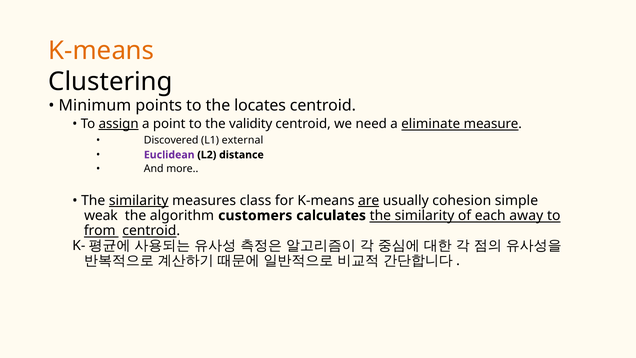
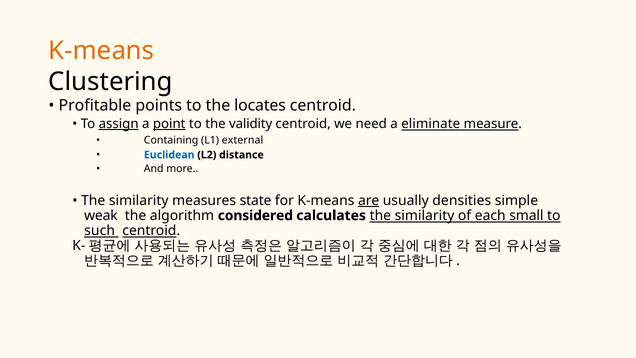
Minimum: Minimum -> Profitable
point underline: none -> present
Discovered: Discovered -> Containing
Euclidean colour: purple -> blue
similarity at (139, 200) underline: present -> none
class: class -> state
cohesion: cohesion -> densities
customers: customers -> considered
away: away -> small
from: from -> such
